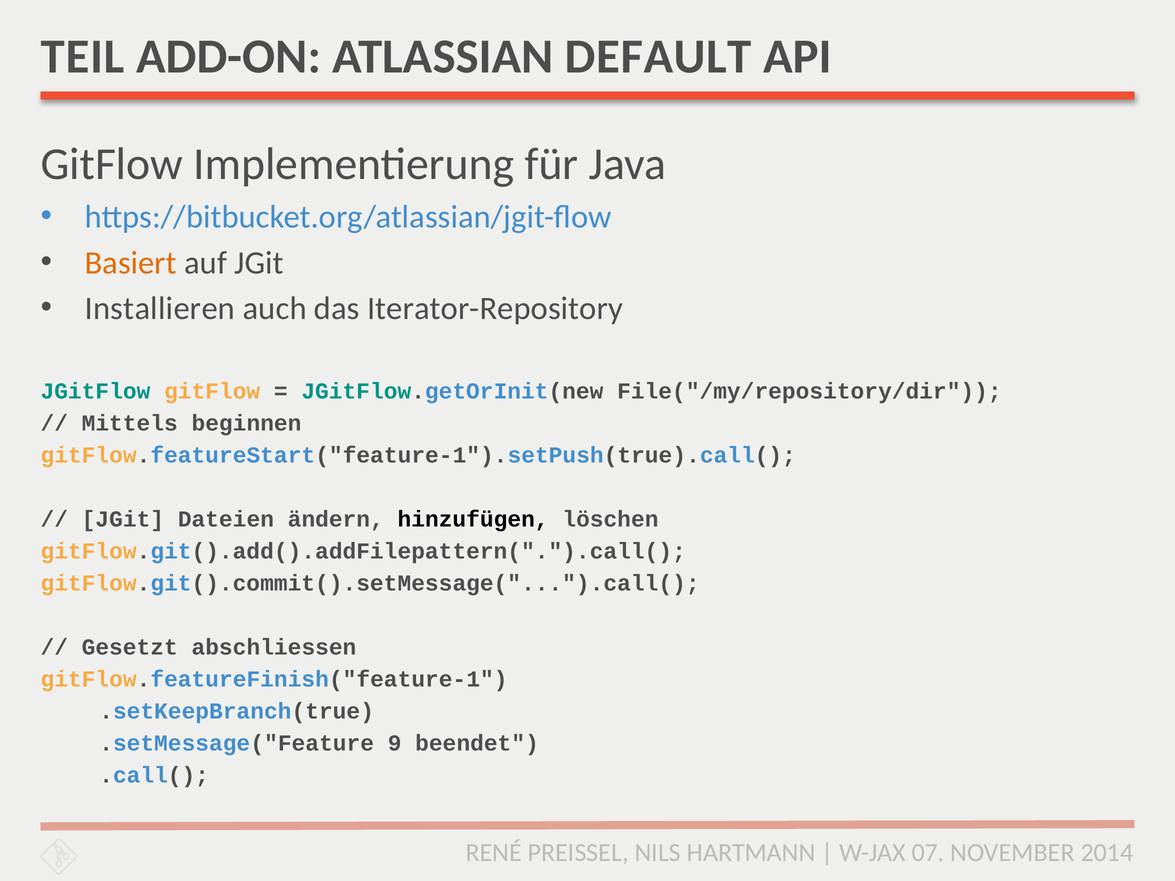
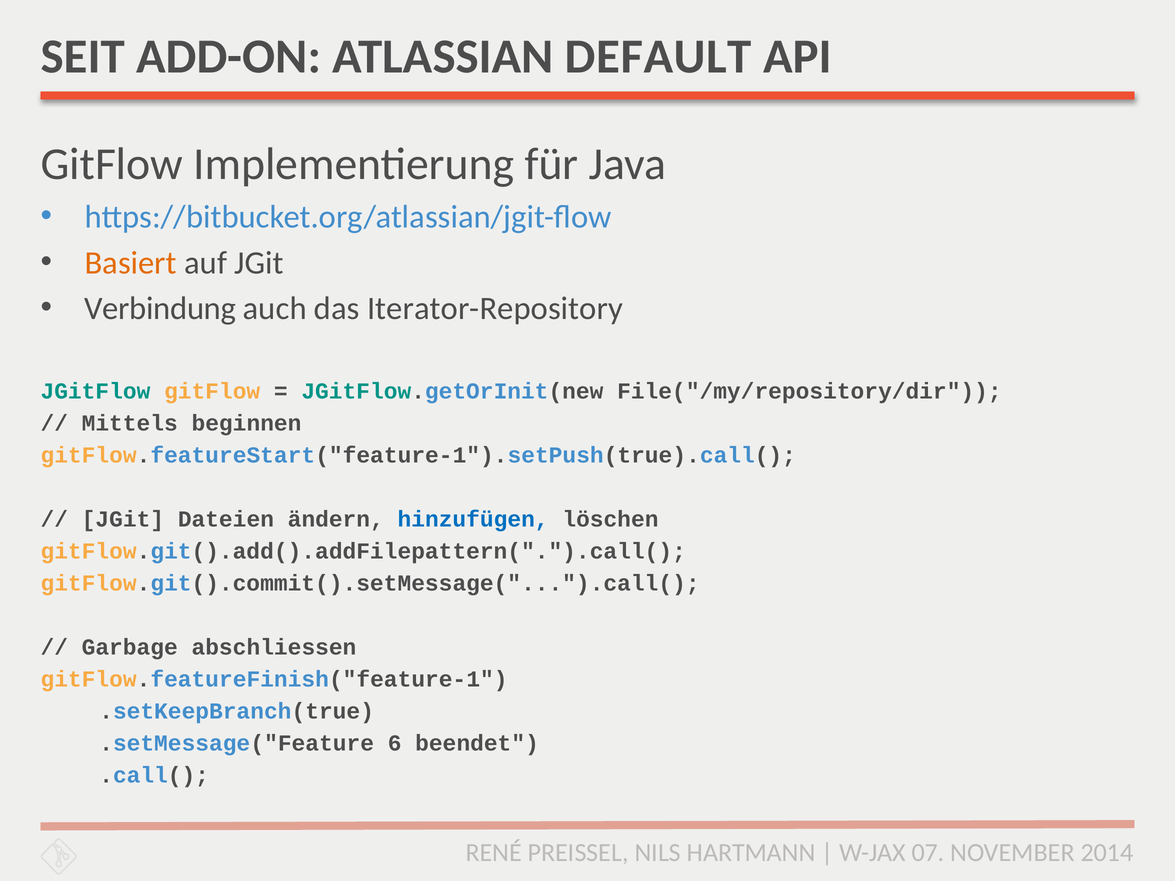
TEIL: TEIL -> SEIT
Installieren: Installieren -> Verbindung
hinzufügen colour: black -> blue
Gesetzt: Gesetzt -> Garbage
9: 9 -> 6
